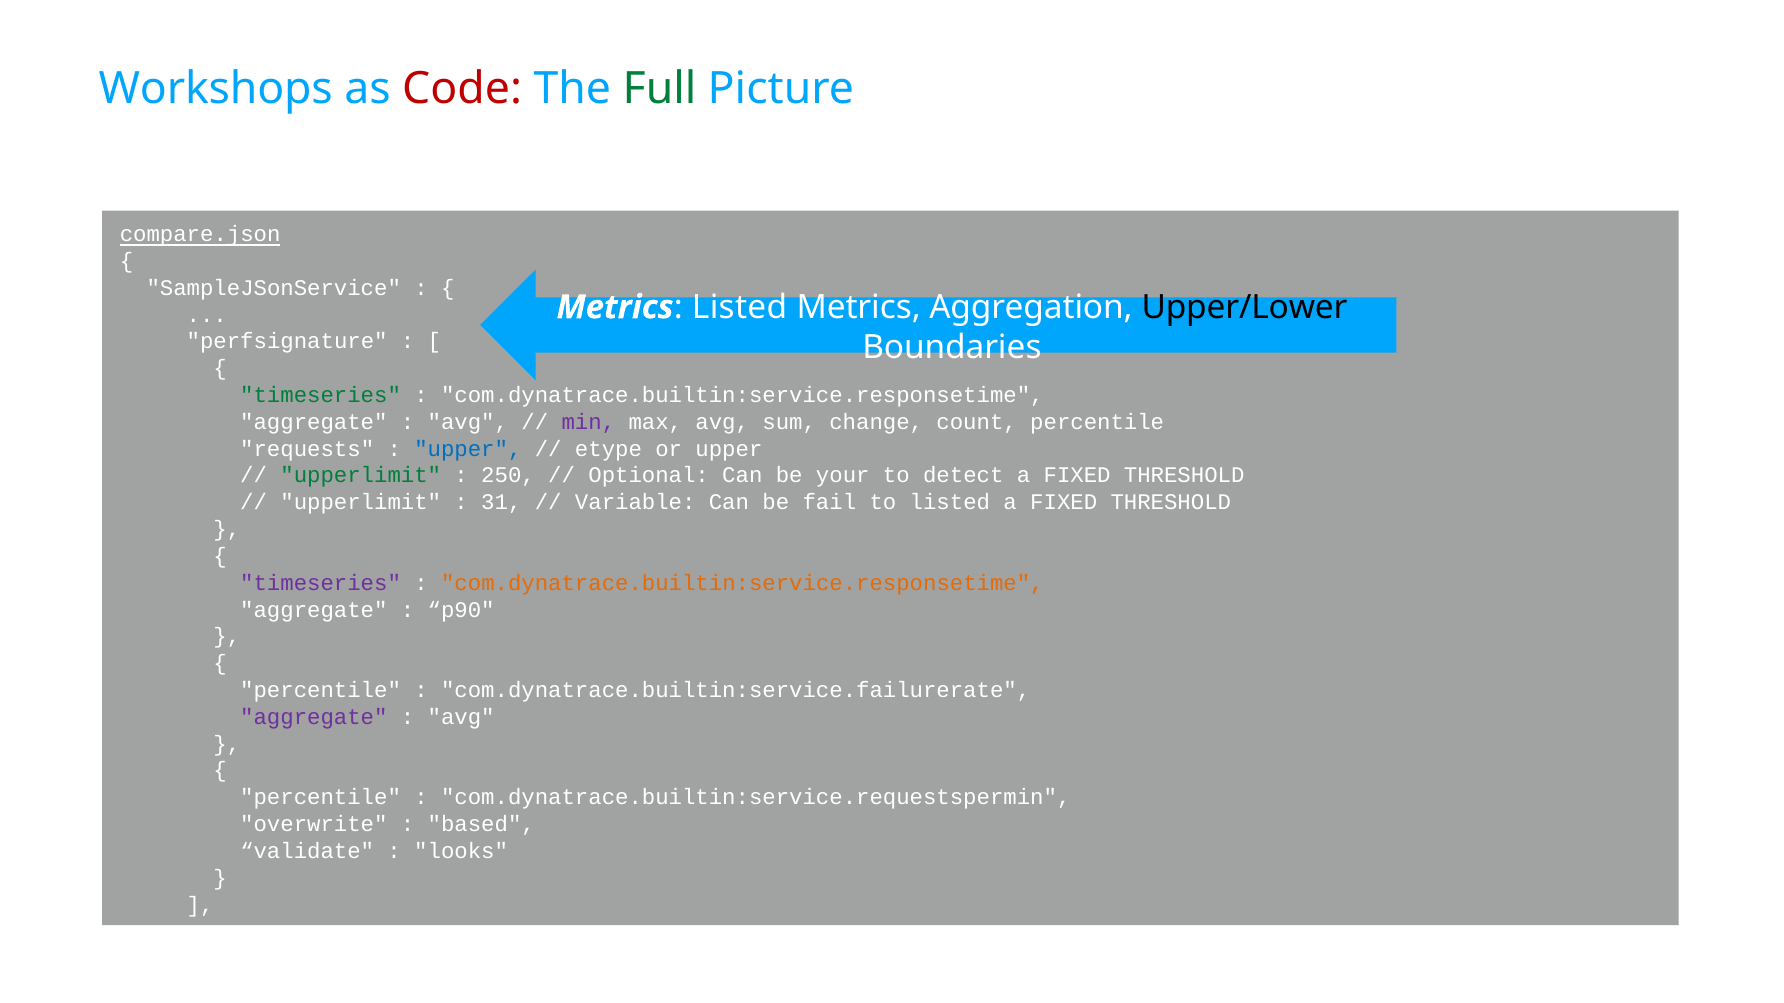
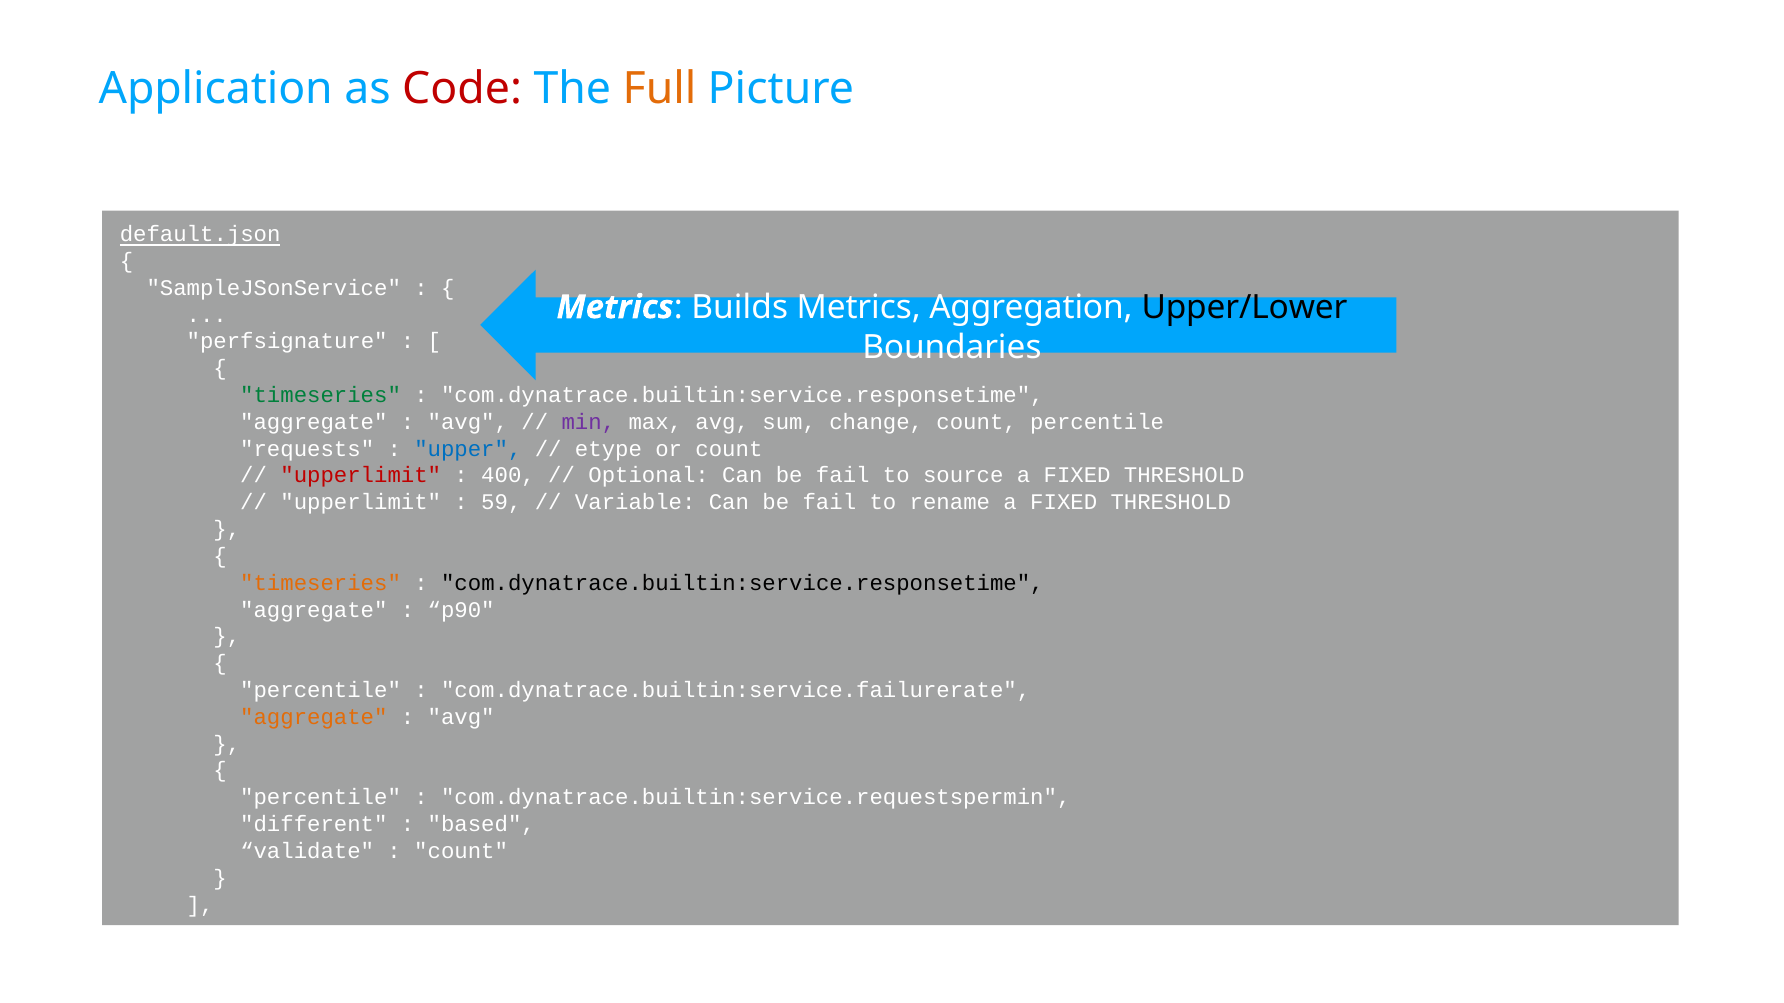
Workshops: Workshops -> Application
Full colour: green -> orange
compare.json: compare.json -> default.json
Metrics Listed: Listed -> Builds
or upper: upper -> count
upperlimit at (361, 476) colour: green -> red
250: 250 -> 400
Optional Can be your: your -> fail
detect: detect -> source
31: 31 -> 59
to listed: listed -> rename
timeseries at (321, 583) colour: purple -> orange
com.dynatrace.builtin:service.responsetime at (742, 583) colour: orange -> black
aggregate at (314, 717) colour: purple -> orange
overwrite: overwrite -> different
looks at (461, 851): looks -> count
